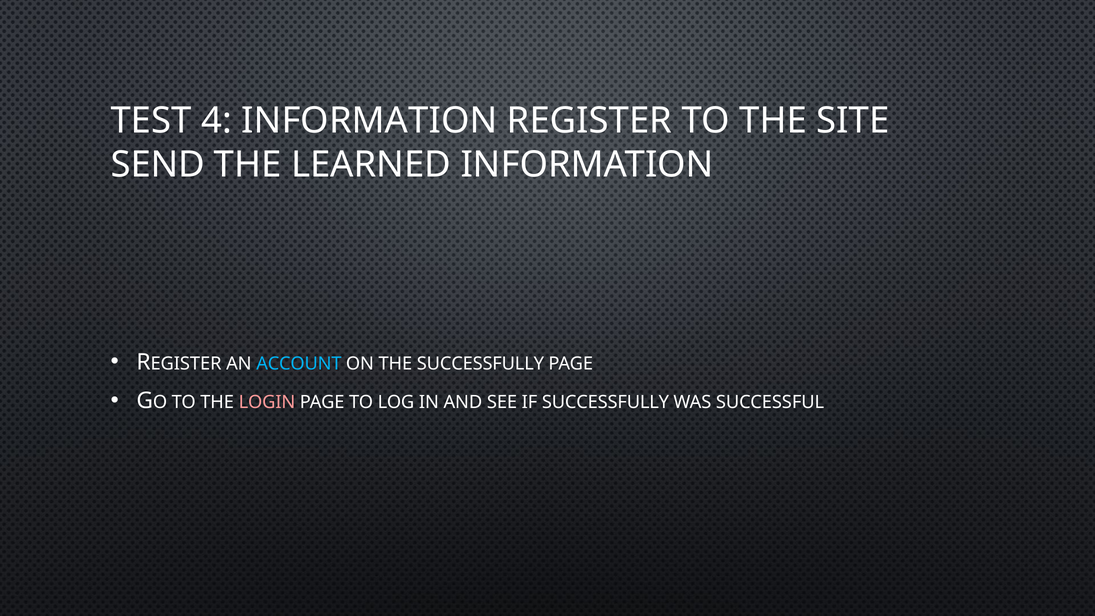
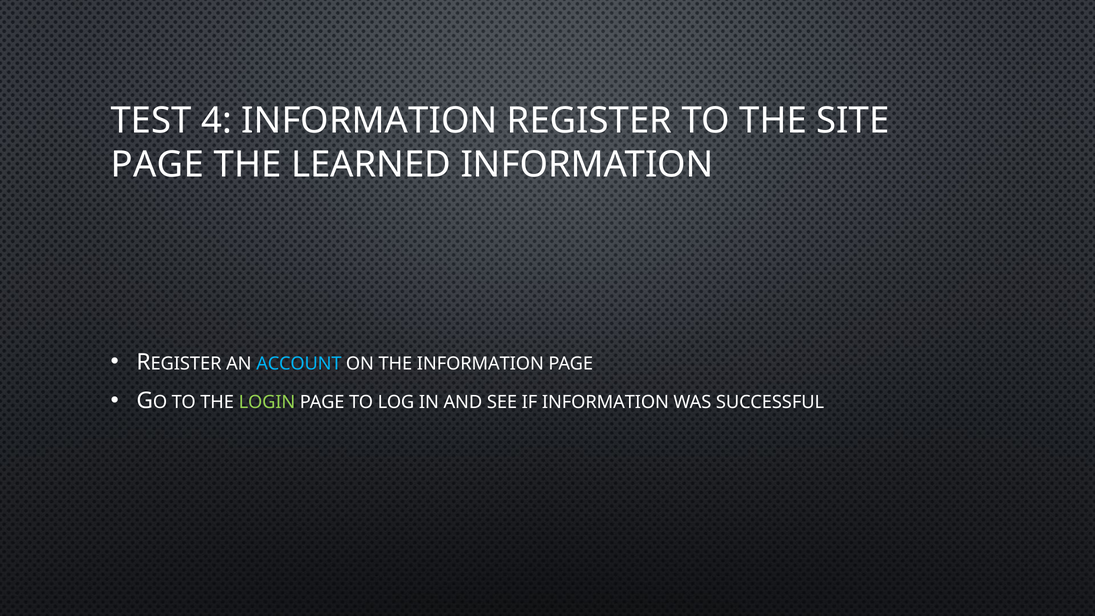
SEND at (158, 165): SEND -> PAGE
THE SUCCESSFULLY: SUCCESSFULLY -> INFORMATION
LOGIN colour: pink -> light green
IF SUCCESSFULLY: SUCCESSFULLY -> INFORMATION
